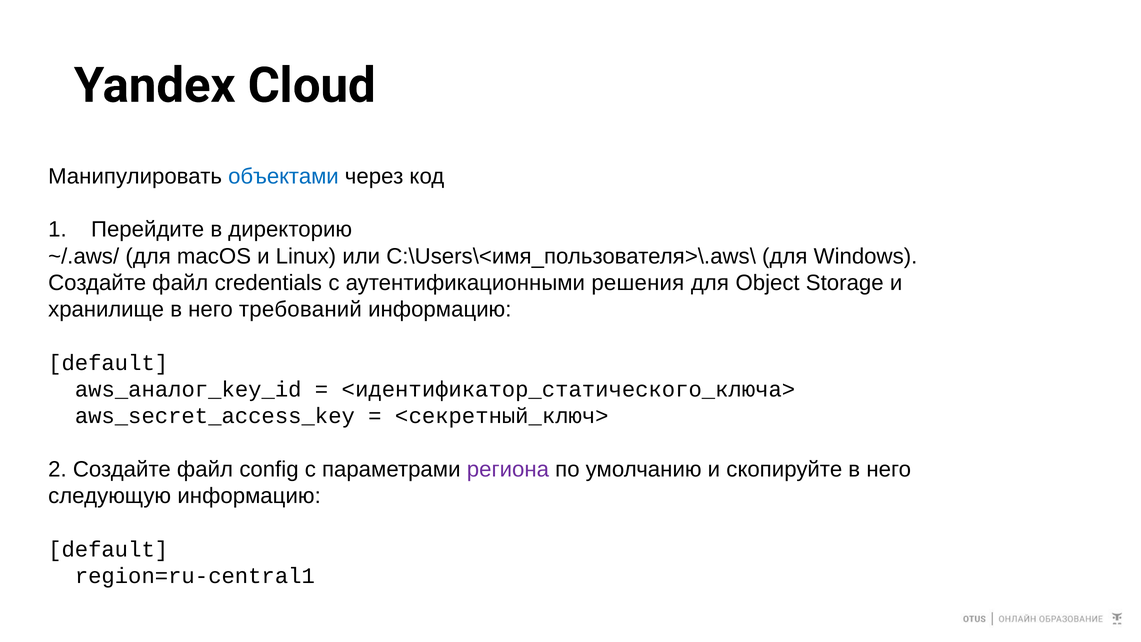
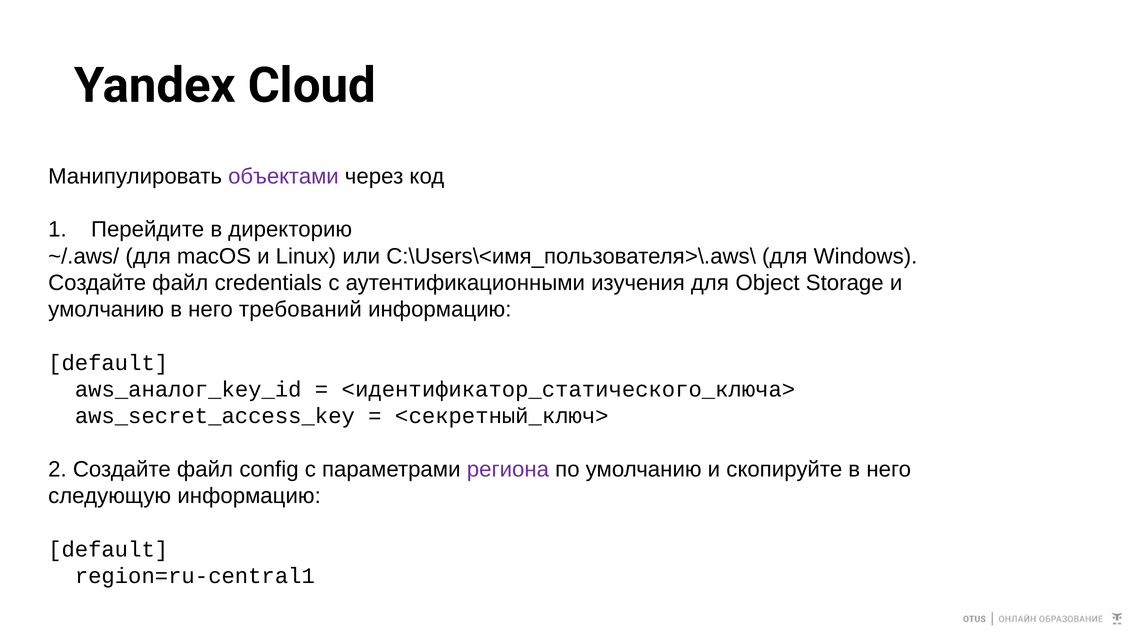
объектами colour: blue -> purple
решения: решения -> изучения
хранилище at (106, 309): хранилище -> умолчанию
